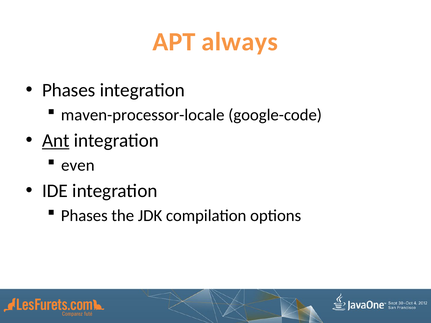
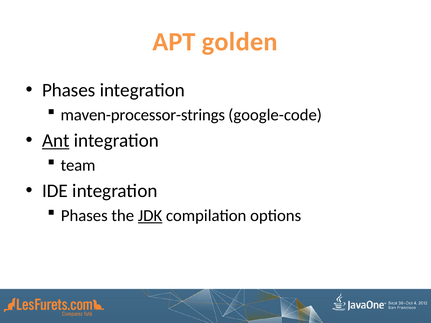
always: always -> golden
maven-processor-locale: maven-processor-locale -> maven-processor-strings
even: even -> team
JDK underline: none -> present
